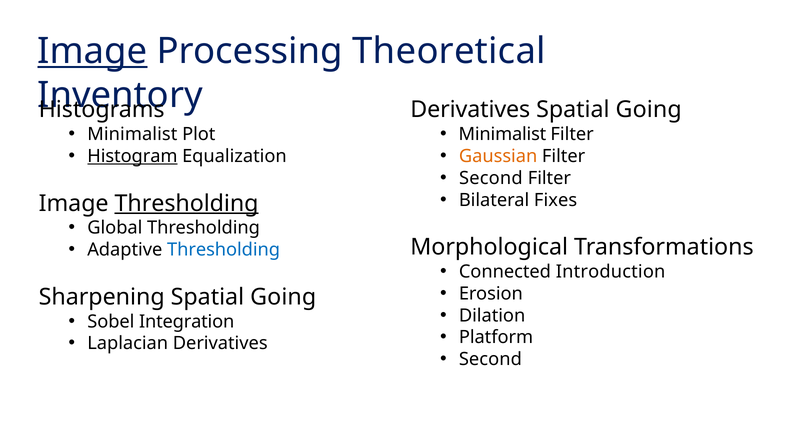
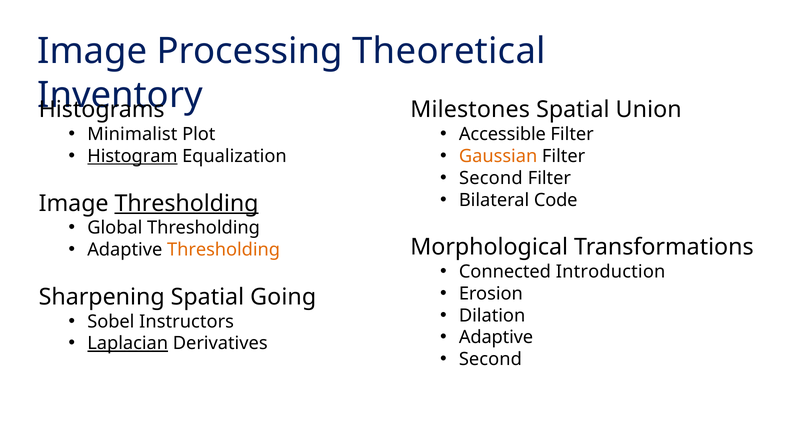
Image at (92, 51) underline: present -> none
Derivatives at (470, 110): Derivatives -> Milestones
Going at (649, 110): Going -> Union
Minimalist at (502, 134): Minimalist -> Accessible
Fixes: Fixes -> Code
Thresholding at (224, 250) colour: blue -> orange
Integration: Integration -> Instructors
Platform at (496, 338): Platform -> Adaptive
Laplacian underline: none -> present
